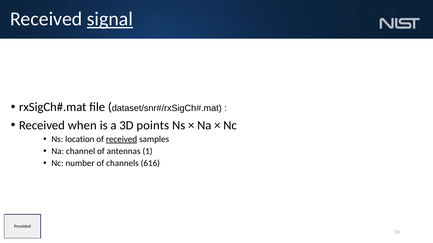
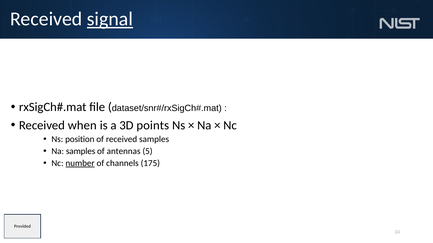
location: location -> position
received at (122, 139) underline: present -> none
Na channel: channel -> samples
1: 1 -> 5
number underline: none -> present
616: 616 -> 175
